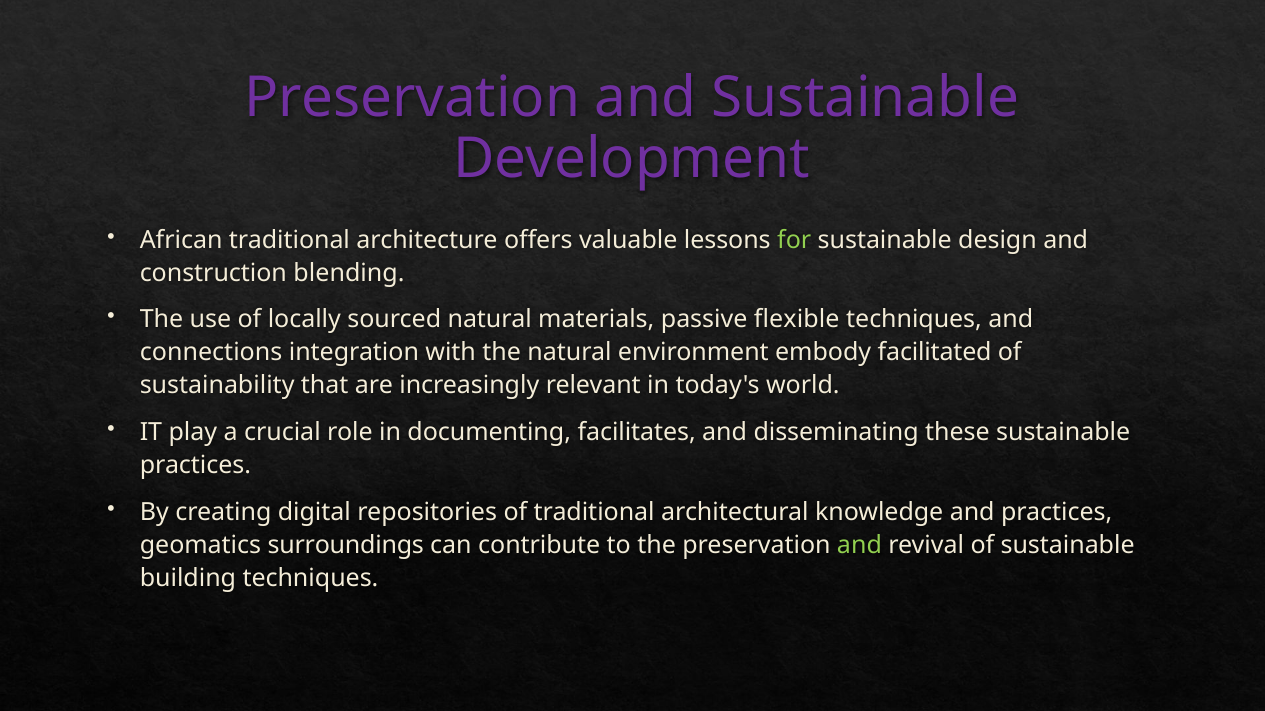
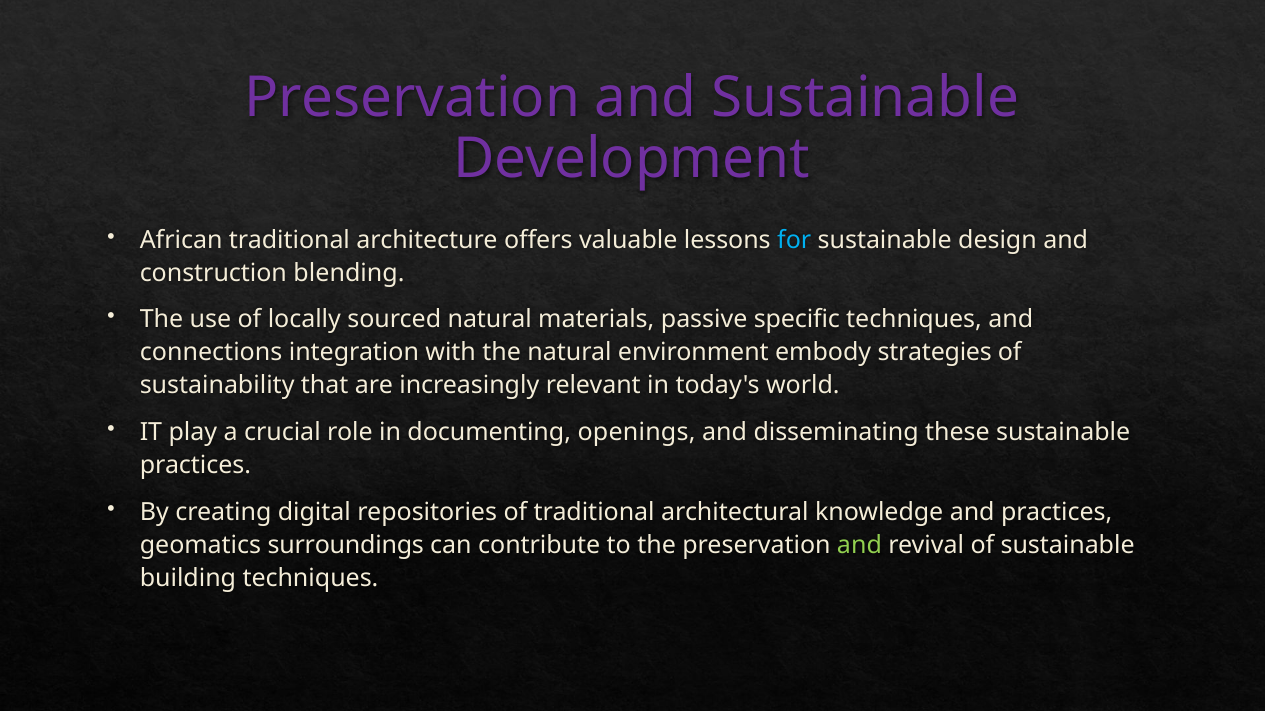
for colour: light green -> light blue
flexible: flexible -> specific
facilitated: facilitated -> strategies
facilitates: facilitates -> openings
